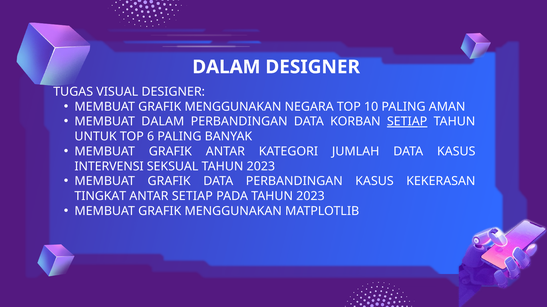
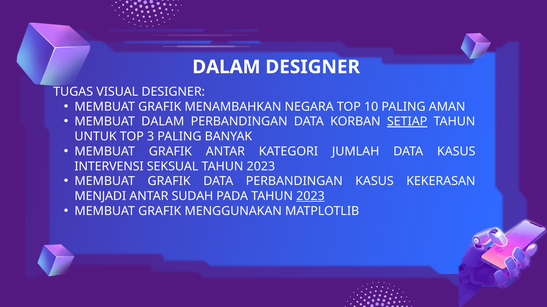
MENGGUNAKAN at (233, 107): MENGGUNAKAN -> MENAMBAHKAN
6: 6 -> 3
TINGKAT: TINGKAT -> MENJADI
ANTAR SETIAP: SETIAP -> SUDAH
2023 at (310, 197) underline: none -> present
